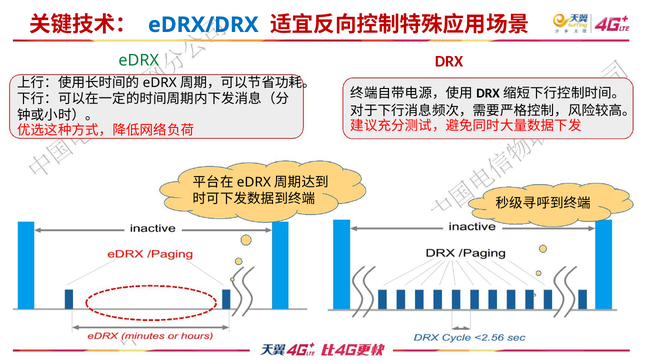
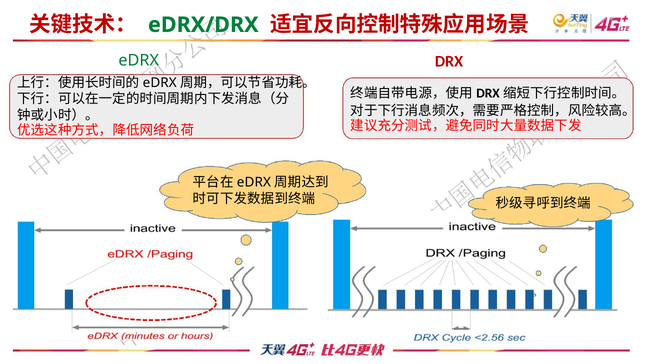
eDRX/DRX colour: blue -> green
